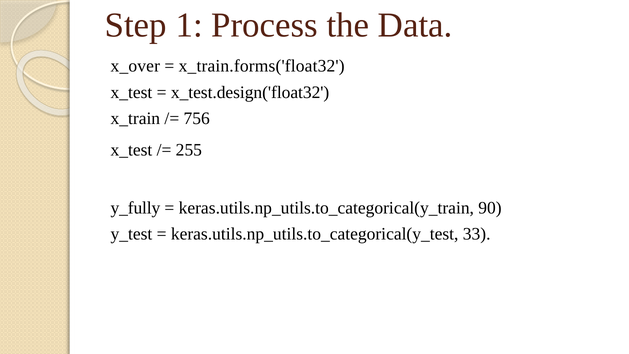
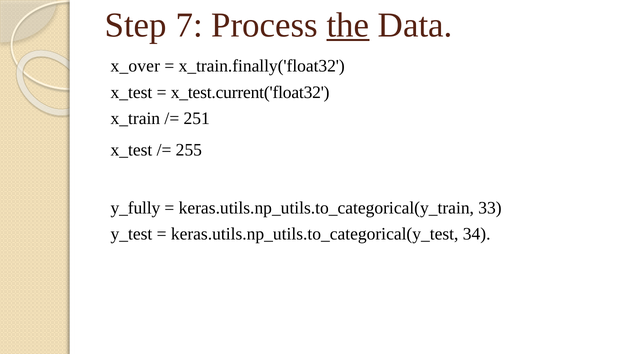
1: 1 -> 7
the underline: none -> present
x_train.forms('float32: x_train.forms('float32 -> x_train.finally('float32
x_test.design('float32: x_test.design('float32 -> x_test.current('float32
756: 756 -> 251
90: 90 -> 33
33: 33 -> 34
